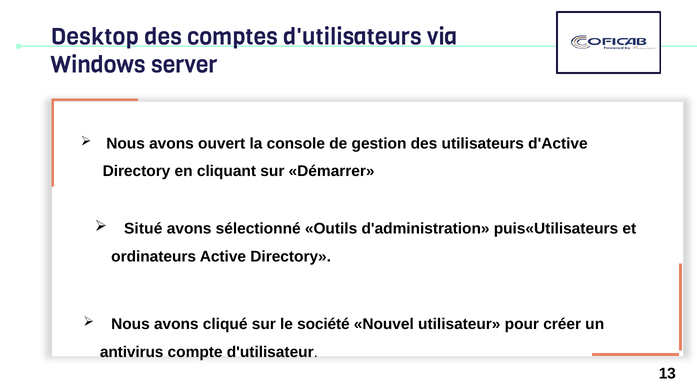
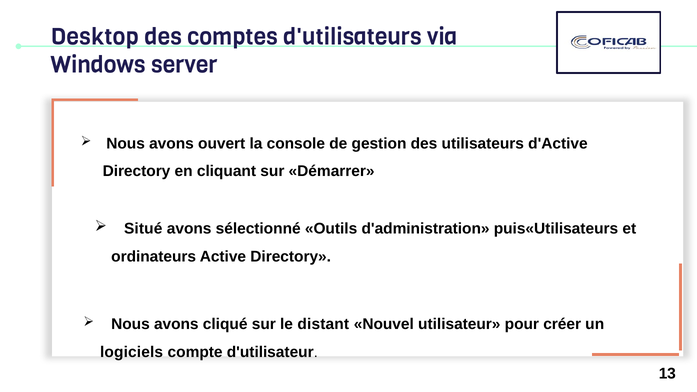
société: société -> distant
antivirus: antivirus -> logiciels
